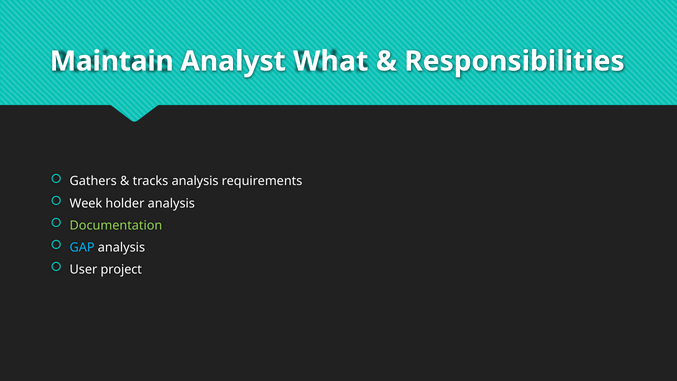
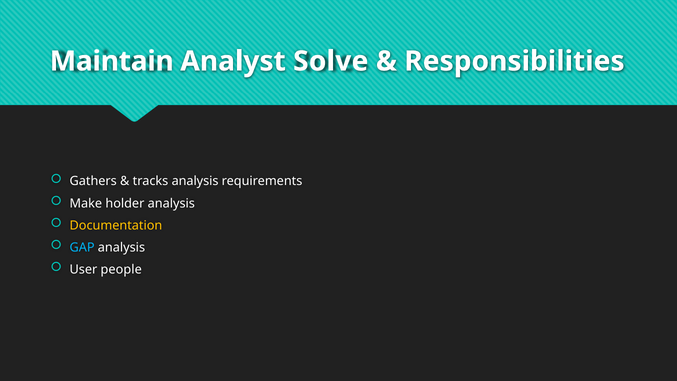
What: What -> Solve
Week: Week -> Make
Documentation colour: light green -> yellow
project: project -> people
